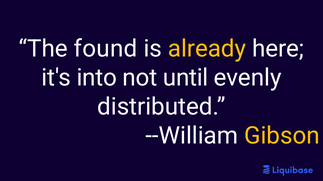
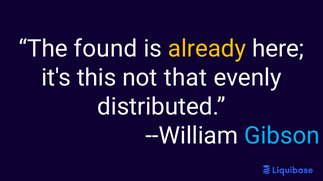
into: into -> this
until: until -> that
Gibson colour: yellow -> light blue
